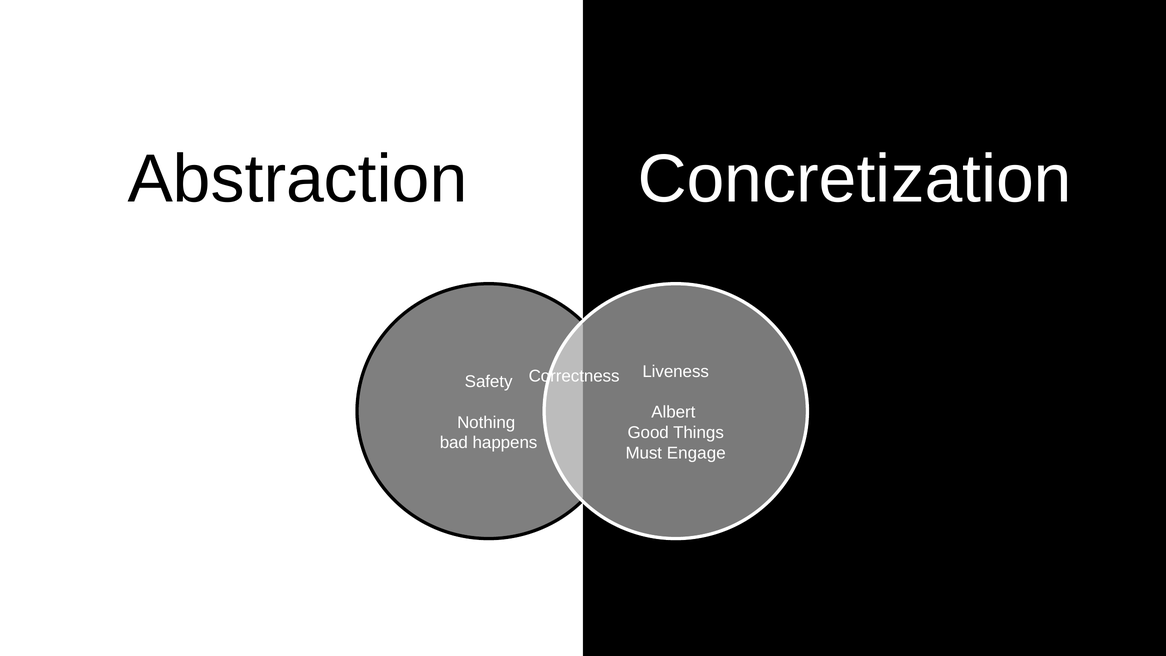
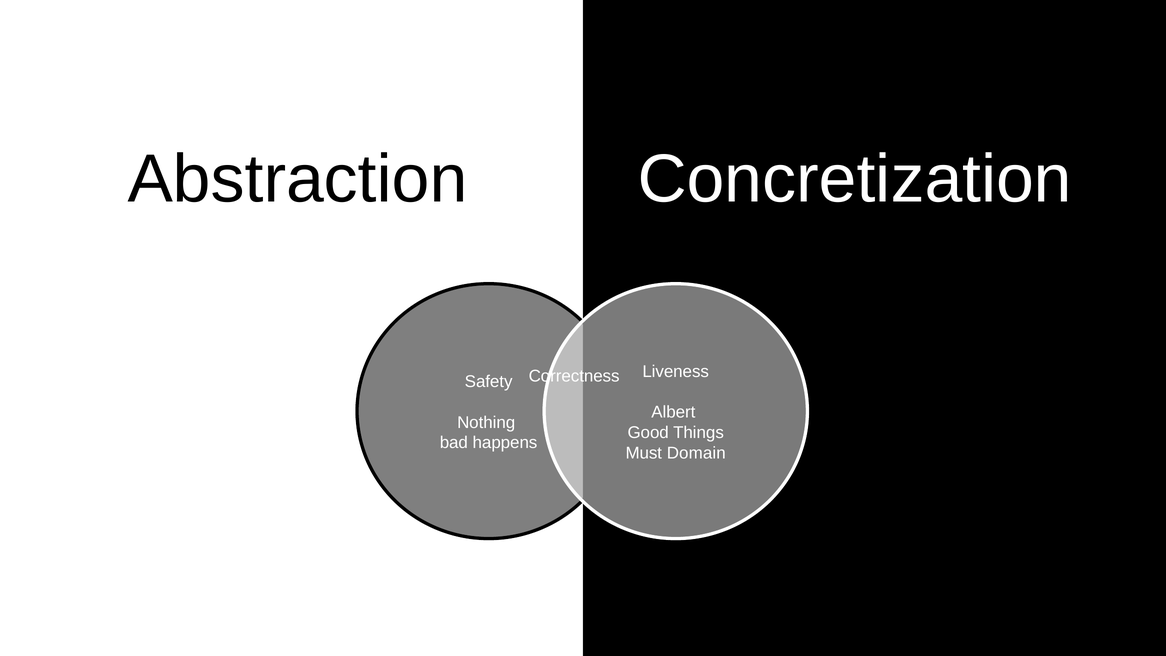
Engage: Engage -> Domain
